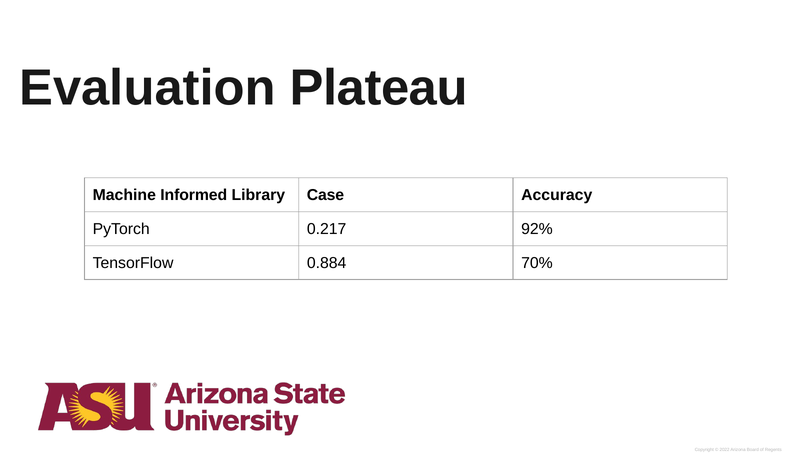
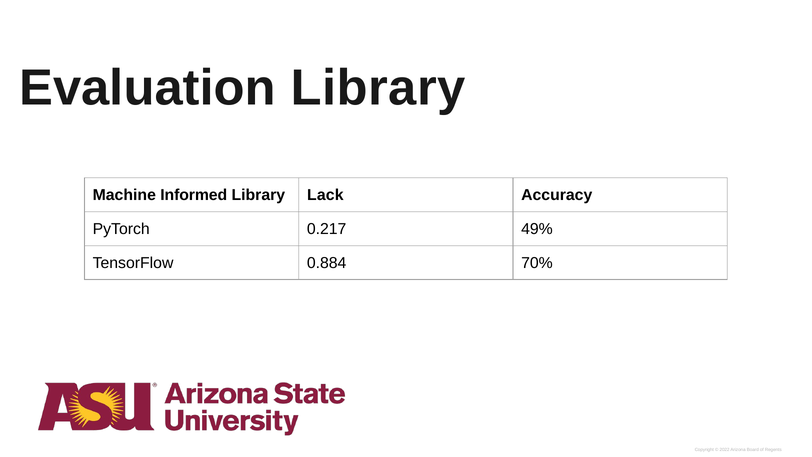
Evaluation Plateau: Plateau -> Library
Case: Case -> Lack
92%: 92% -> 49%
